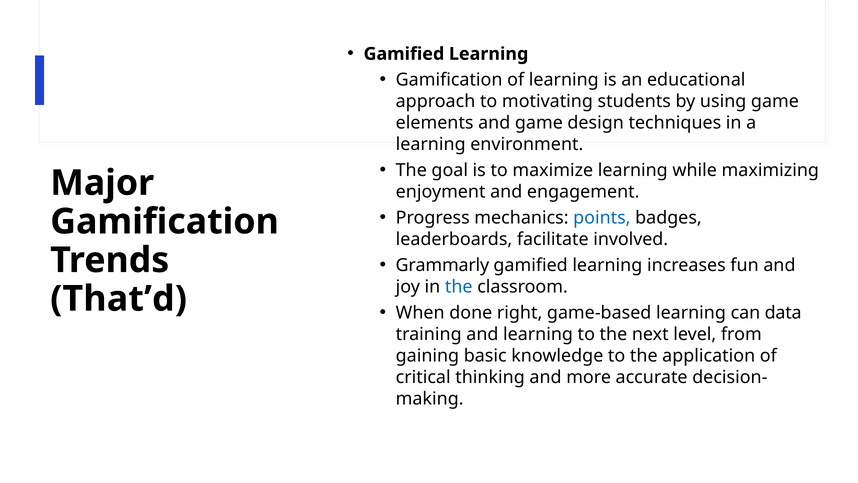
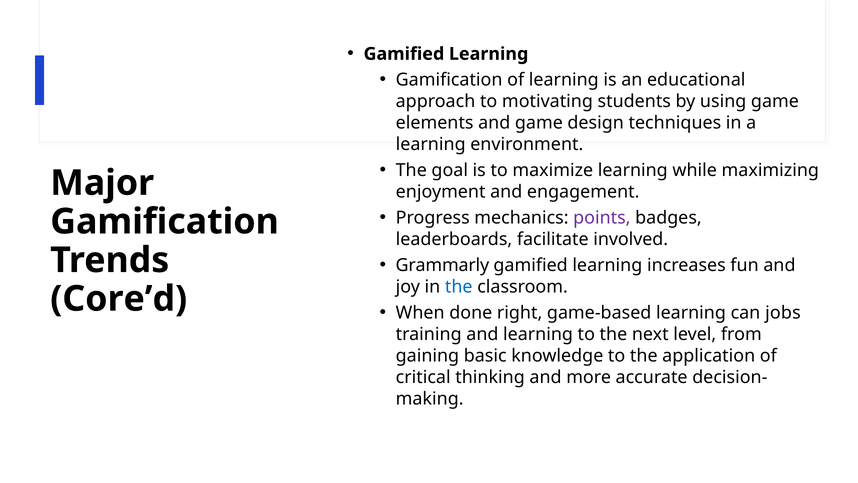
points colour: blue -> purple
That’d: That’d -> Core’d
data: data -> jobs
